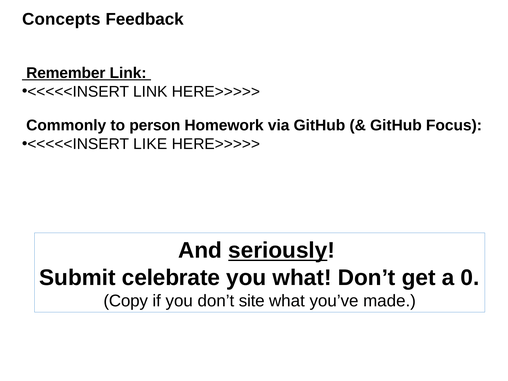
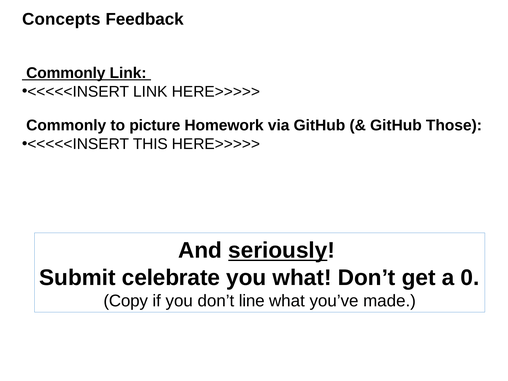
Remember at (66, 73): Remember -> Commonly
person: person -> picture
Focus: Focus -> Those
LIKE: LIKE -> THIS
site: site -> line
